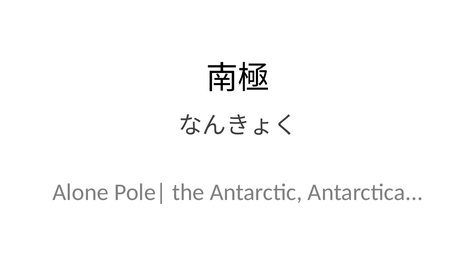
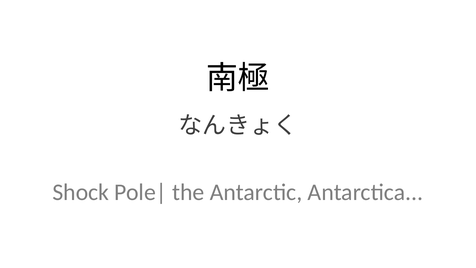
Alone: Alone -> Shock
